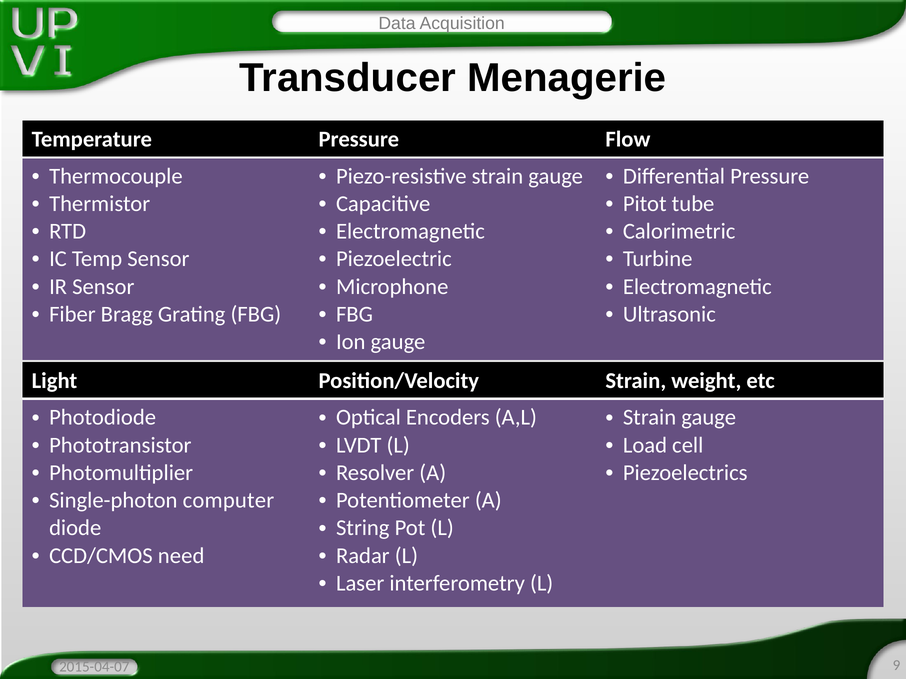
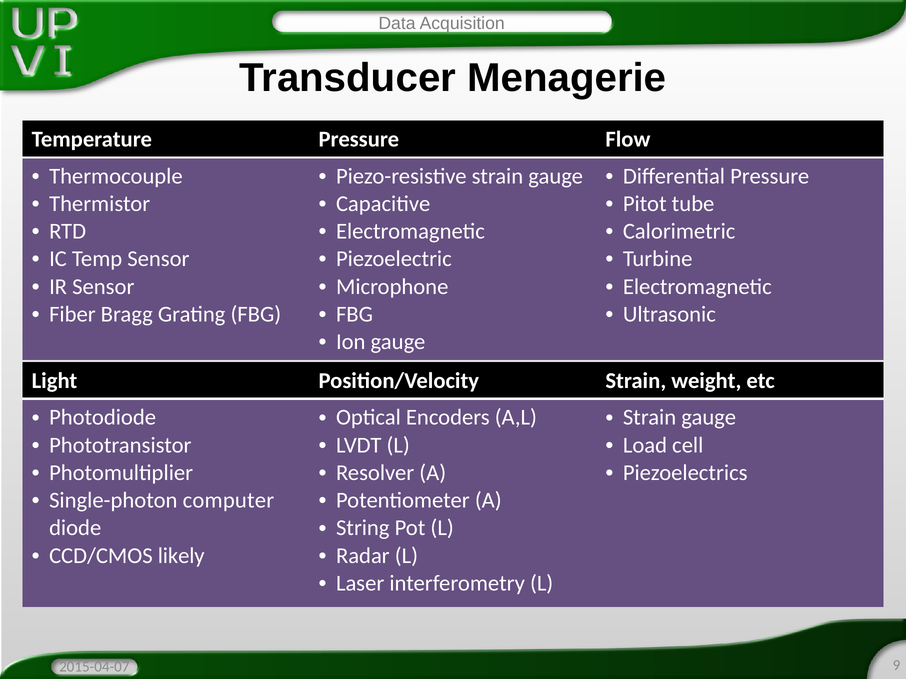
need: need -> likely
